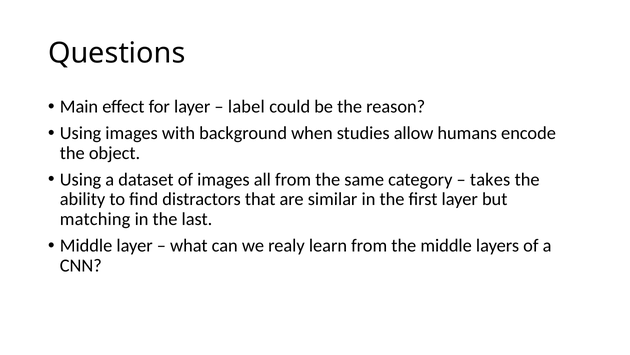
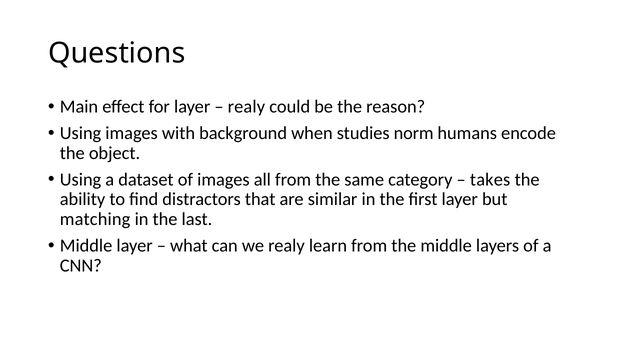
label at (246, 107): label -> realy
allow: allow -> norm
